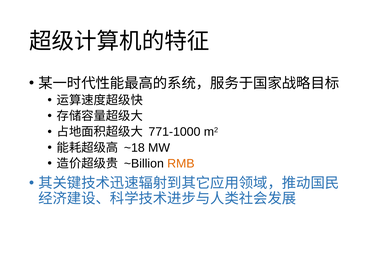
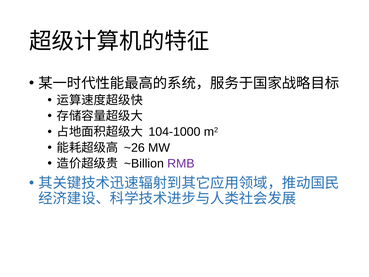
771-1000: 771-1000 -> 104-1000
~18: ~18 -> ~26
RMB colour: orange -> purple
